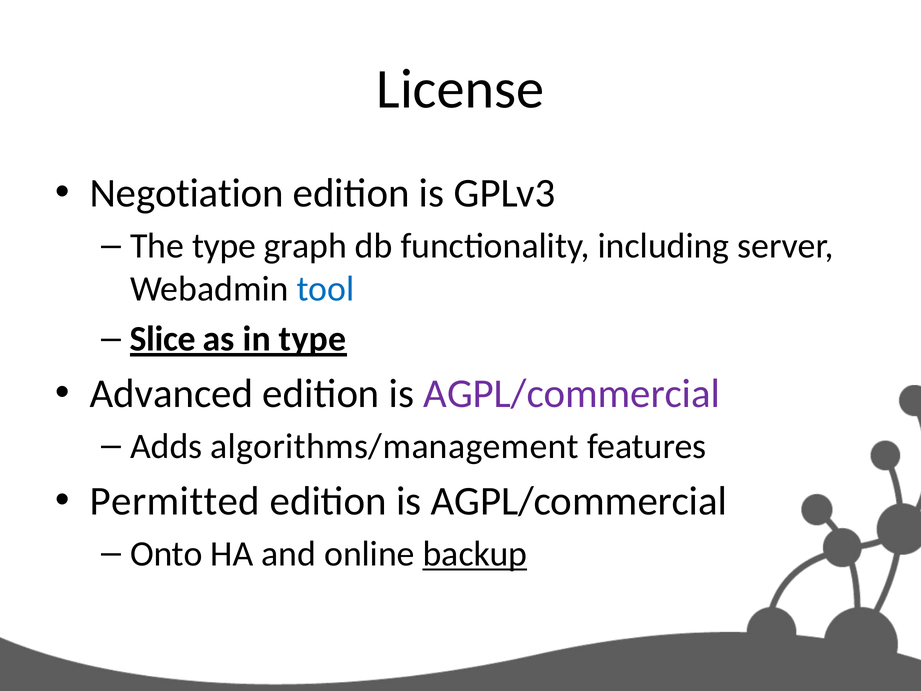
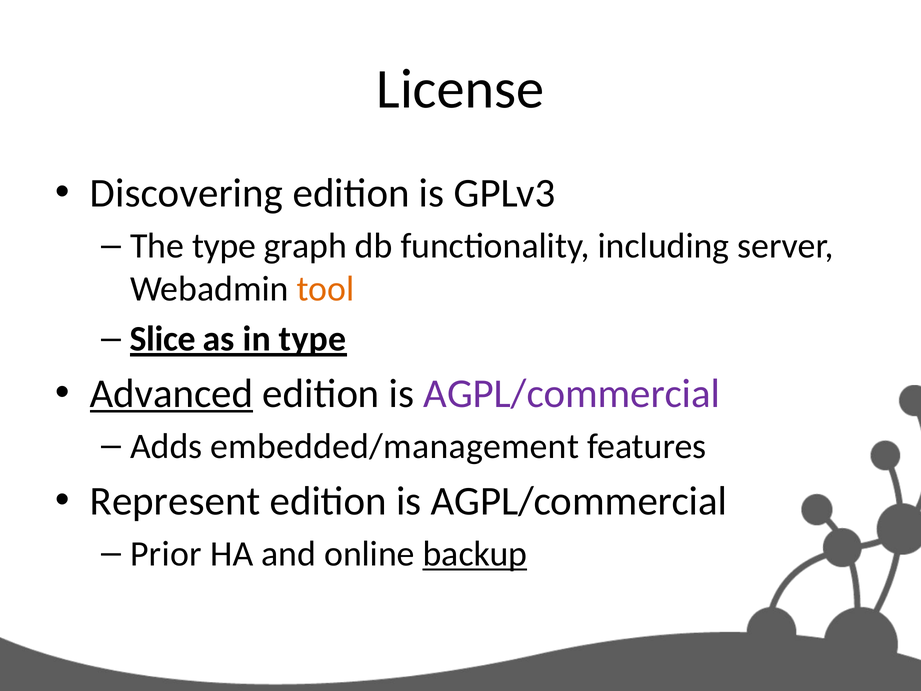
Negotiation: Negotiation -> Discovering
tool colour: blue -> orange
Advanced underline: none -> present
algorithms/management: algorithms/management -> embedded/management
Permitted: Permitted -> Represent
Onto: Onto -> Prior
